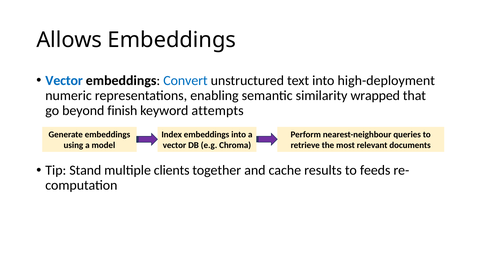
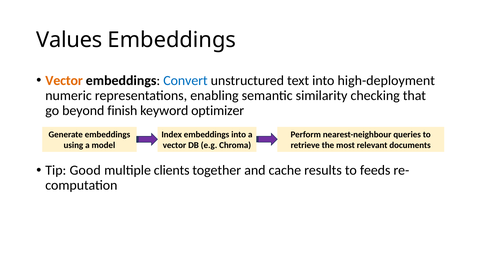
Allows: Allows -> Values
Vector at (64, 81) colour: blue -> orange
wrapped: wrapped -> checking
attempts: attempts -> optimizer
Stand: Stand -> Good
